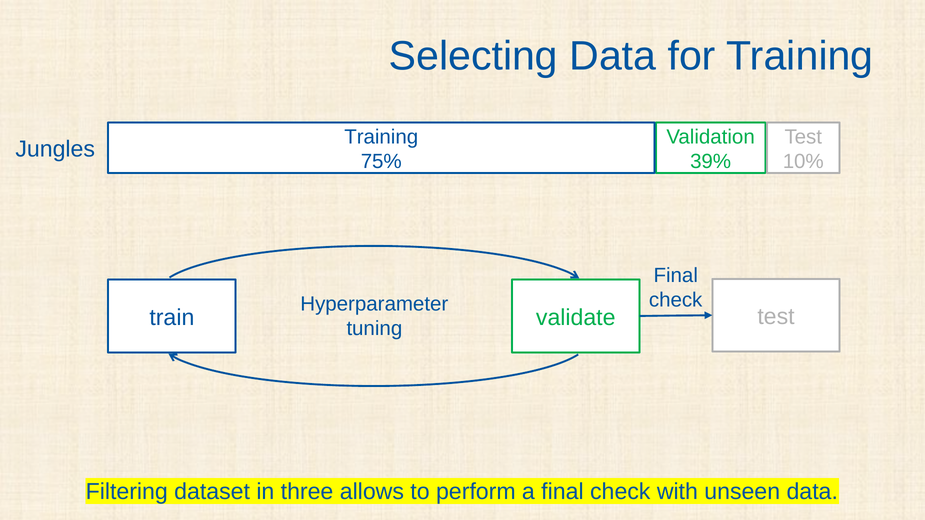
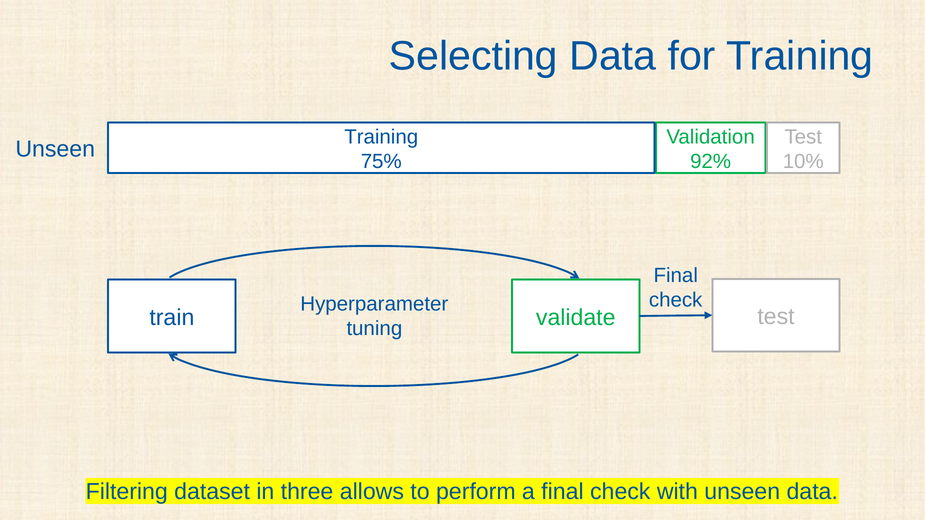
Jungles at (55, 149): Jungles -> Unseen
39%: 39% -> 92%
